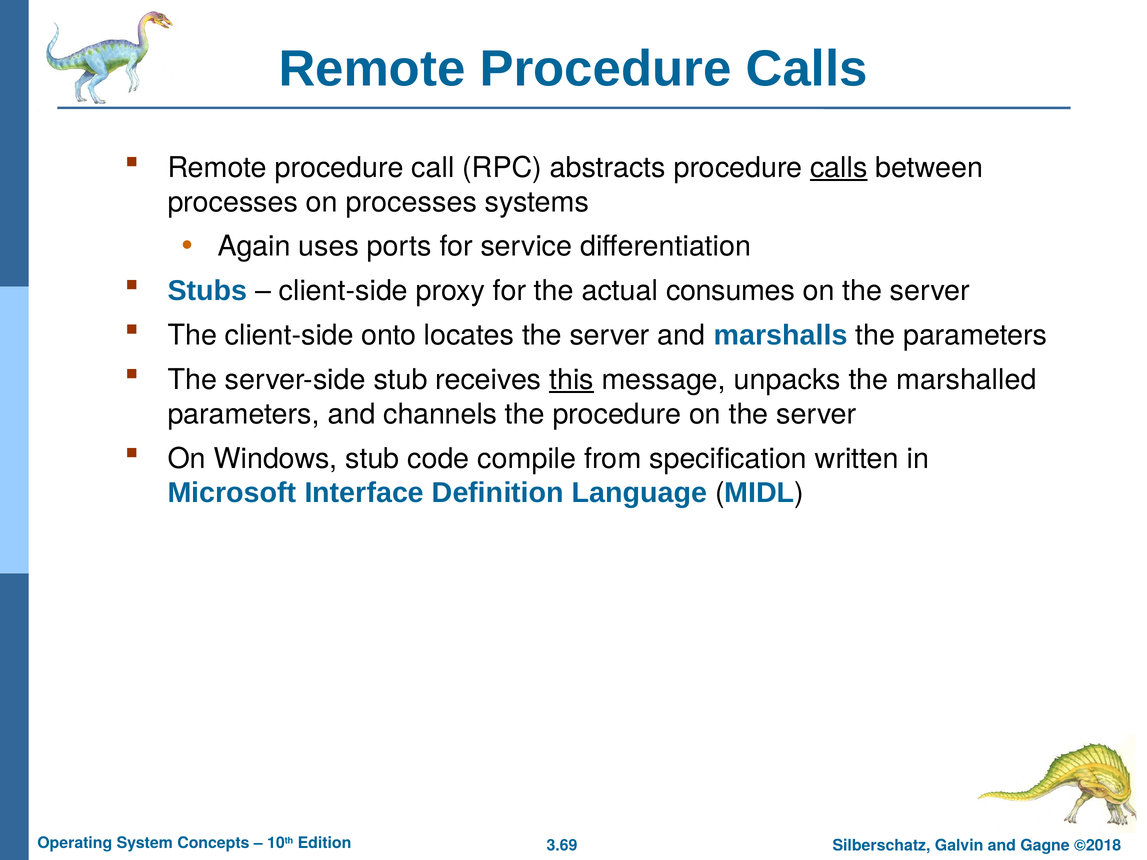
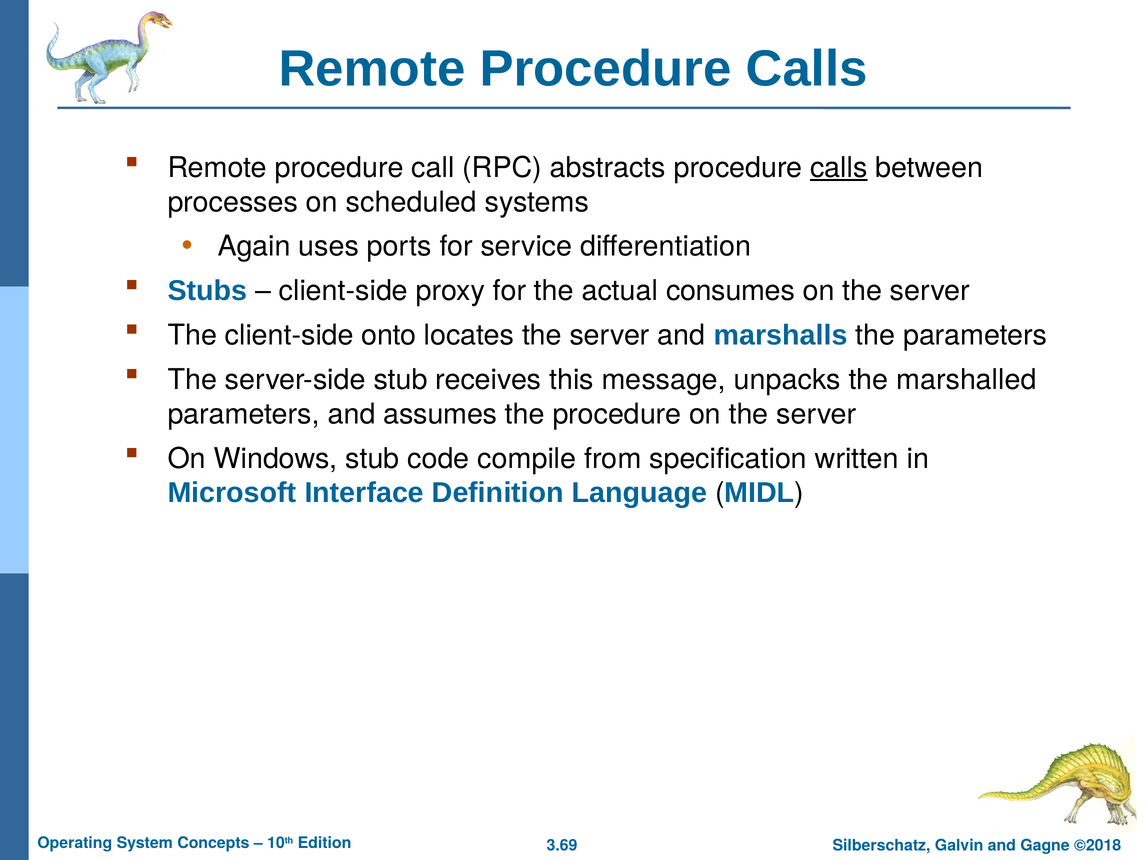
on processes: processes -> scheduled
this underline: present -> none
channels: channels -> assumes
